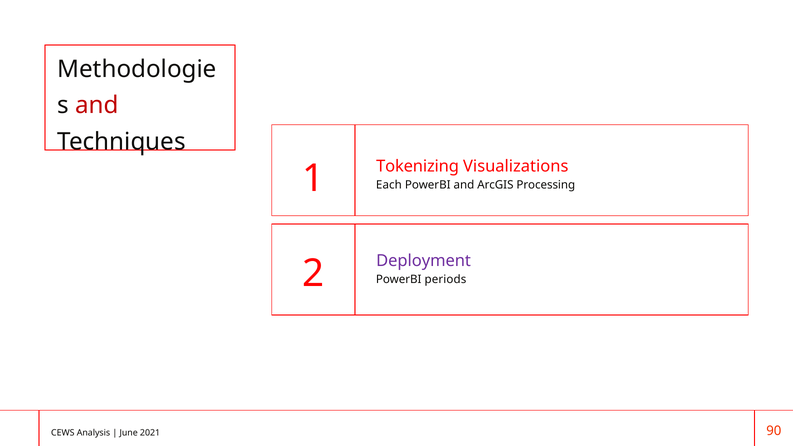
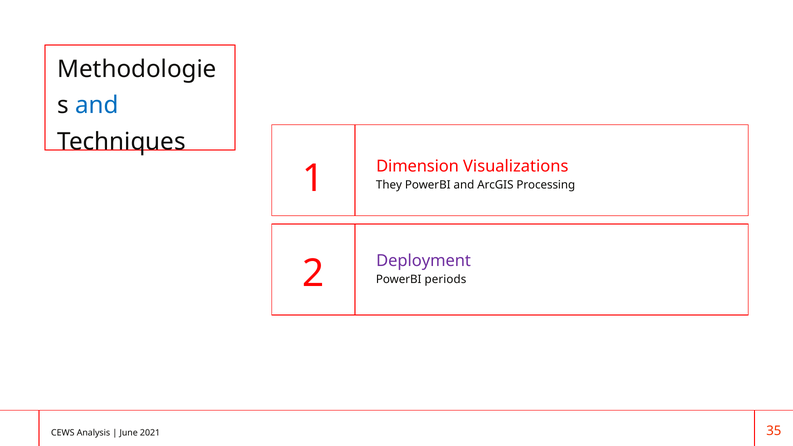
and at (97, 105) colour: red -> blue
Tokenizing: Tokenizing -> Dimension
Each: Each -> They
90: 90 -> 35
